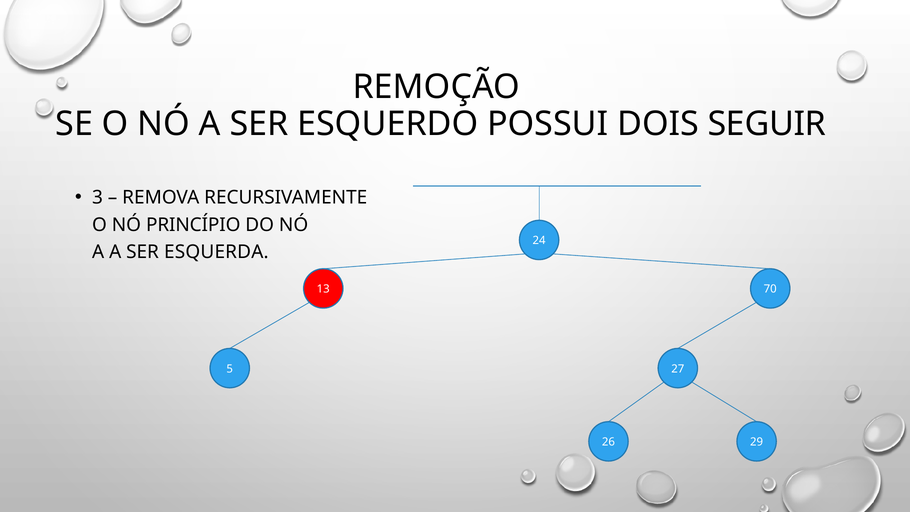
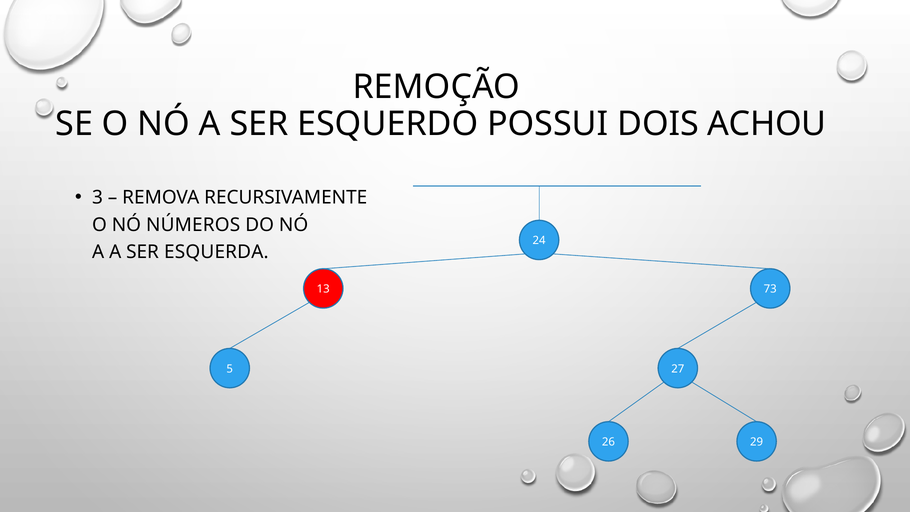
SEGUIR: SEGUIR -> ACHOU
PRINCÍPIO: PRINCÍPIO -> NÚMEROS
70: 70 -> 73
